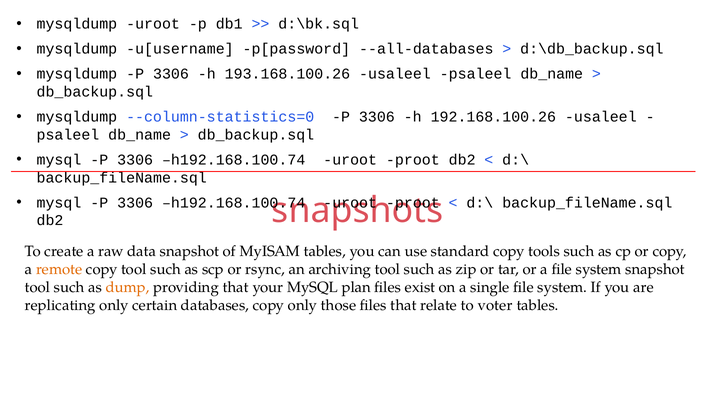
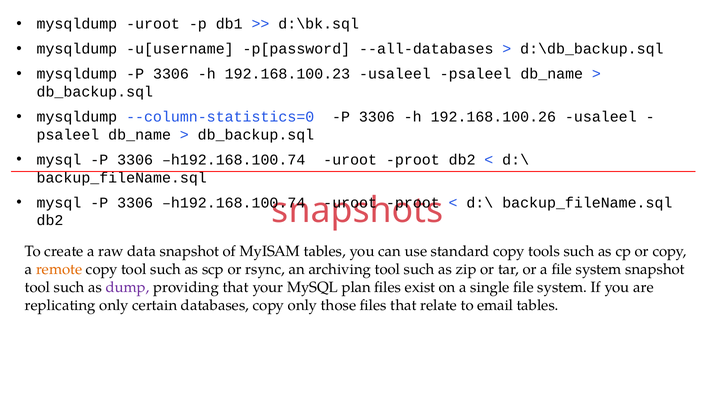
193.168.100.26: 193.168.100.26 -> 192.168.100.23
dump colour: orange -> purple
voter: voter -> email
